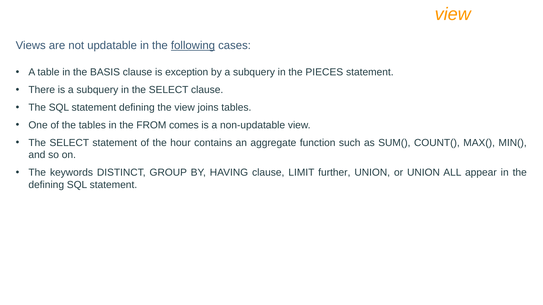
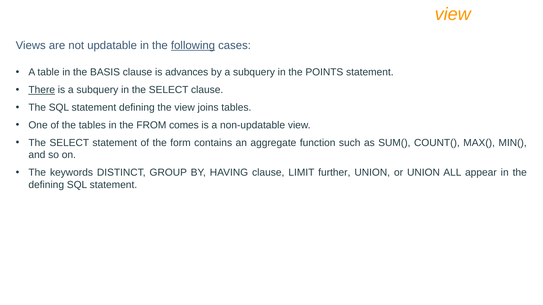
exception: exception -> advances
PIECES: PIECES -> POINTS
There underline: none -> present
hour: hour -> form
